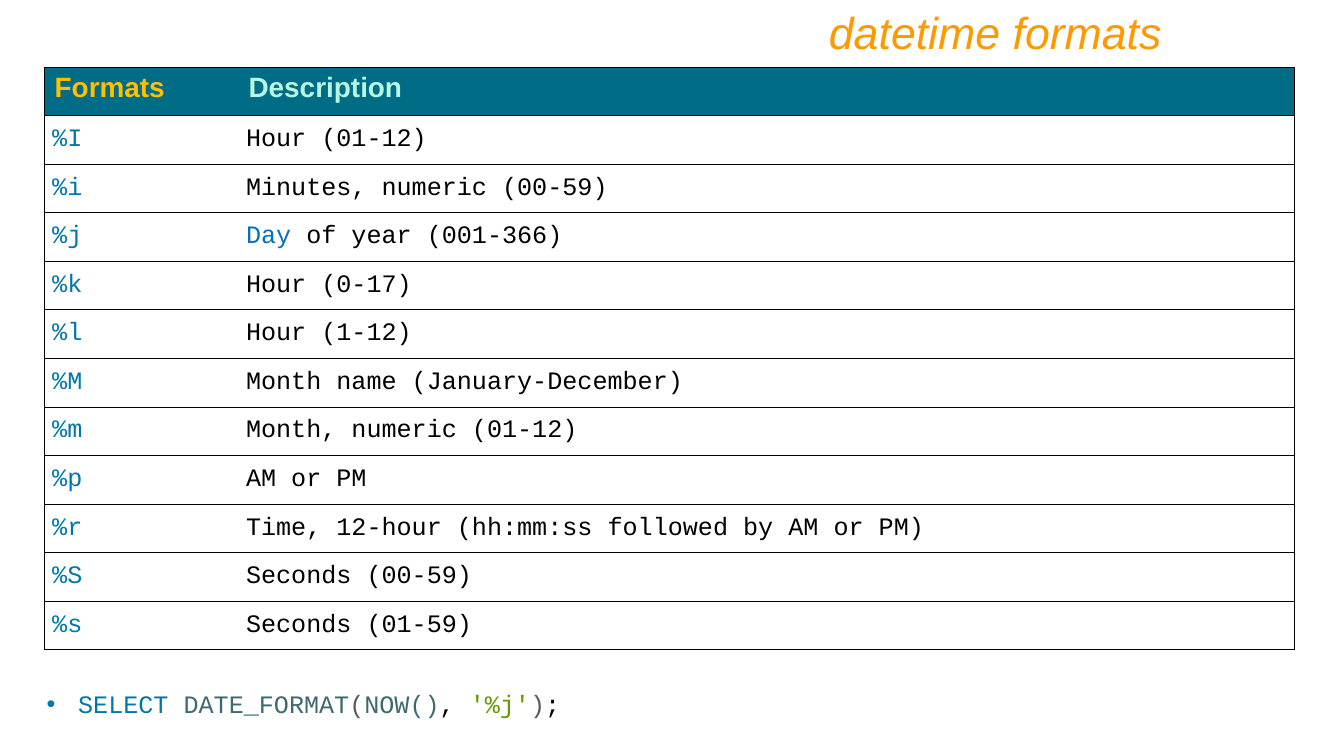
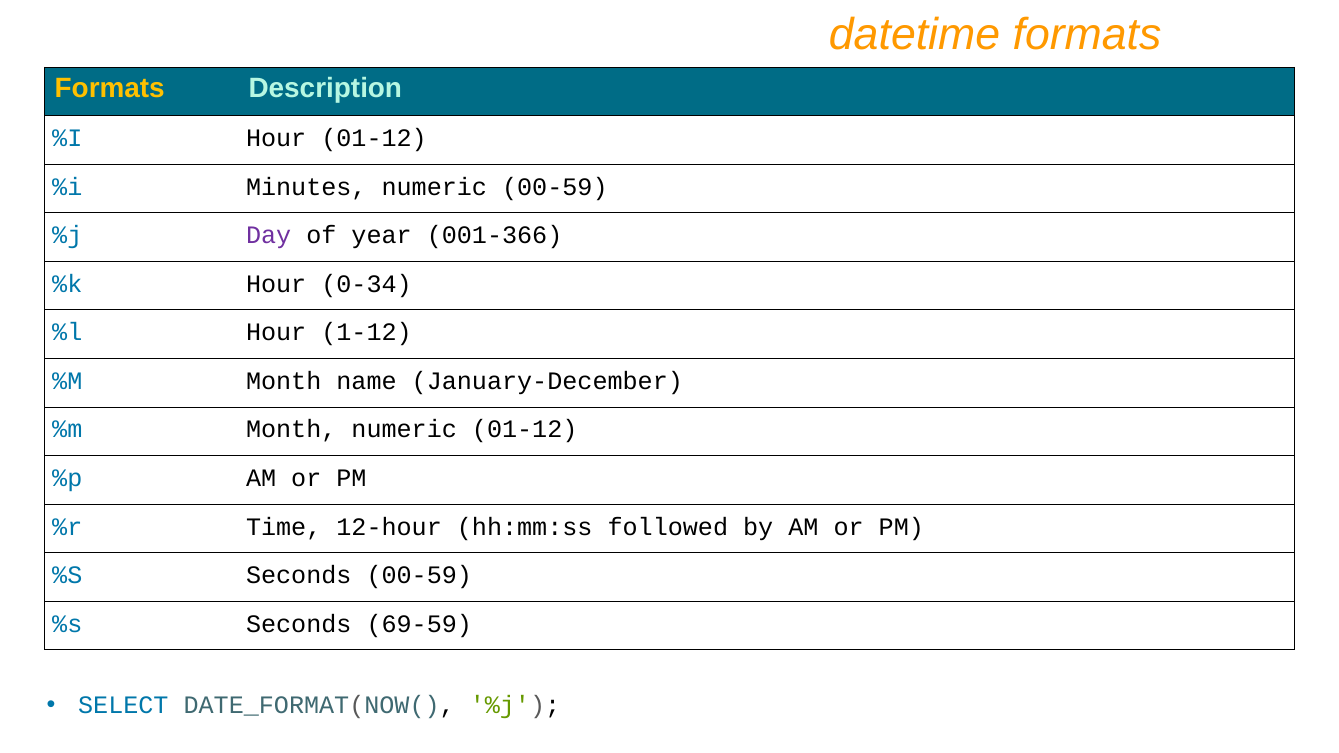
Day colour: blue -> purple
0-17: 0-17 -> 0-34
01-59: 01-59 -> 69-59
